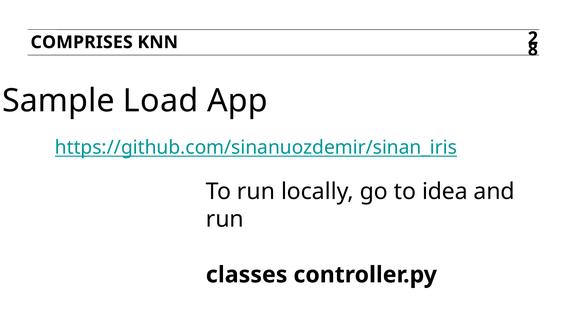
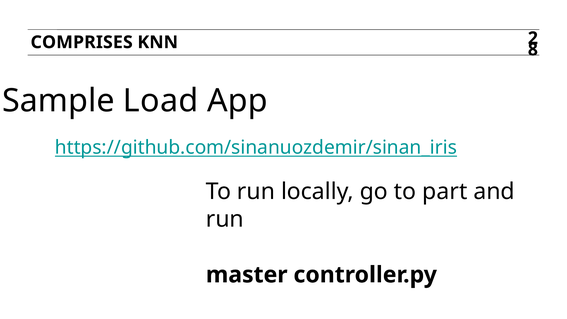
idea: idea -> part
classes: classes -> master
